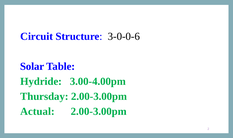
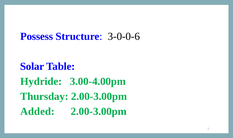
Circuit: Circuit -> Possess
Actual: Actual -> Added
